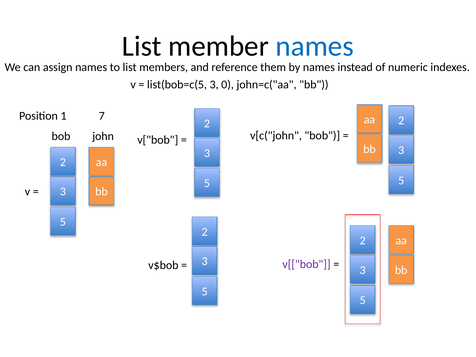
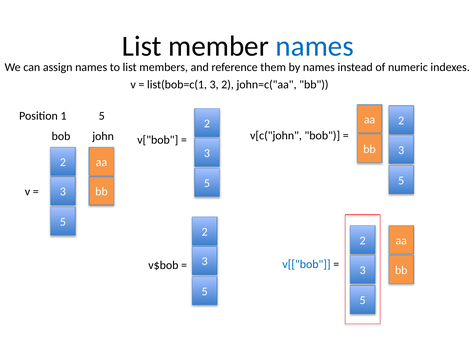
list(bob=c(5: list(bob=c(5 -> list(bob=c(1
3 0: 0 -> 2
1 7: 7 -> 5
v[["bob colour: purple -> blue
